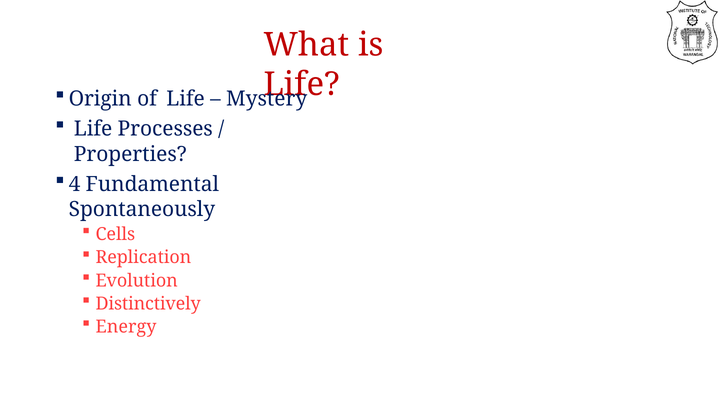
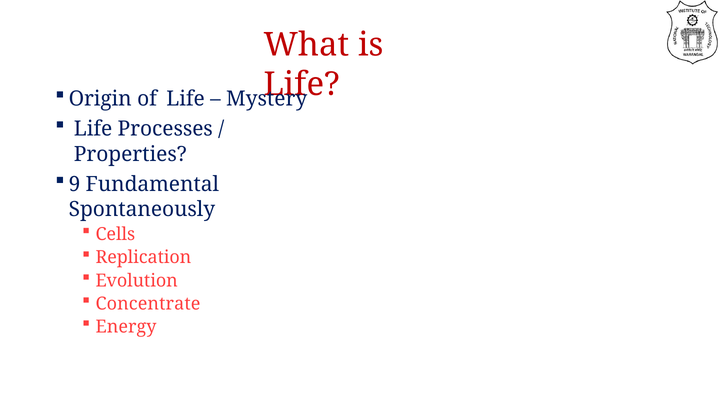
4: 4 -> 9
Distinctively: Distinctively -> Concentrate
